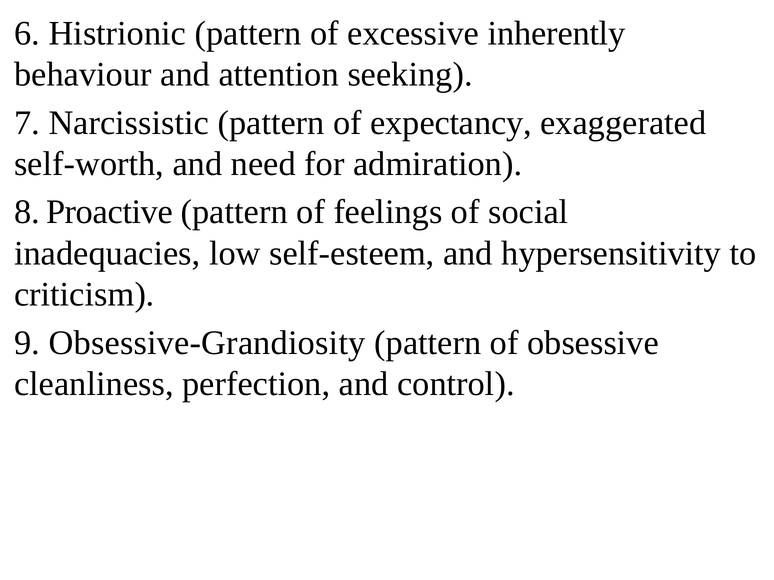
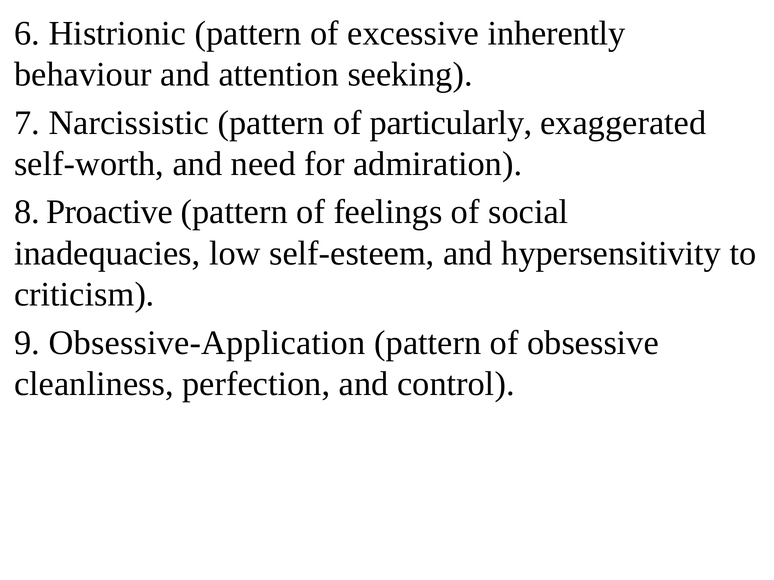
expectancy: expectancy -> particularly
Obsessive-Grandiosity: Obsessive-Grandiosity -> Obsessive-Application
